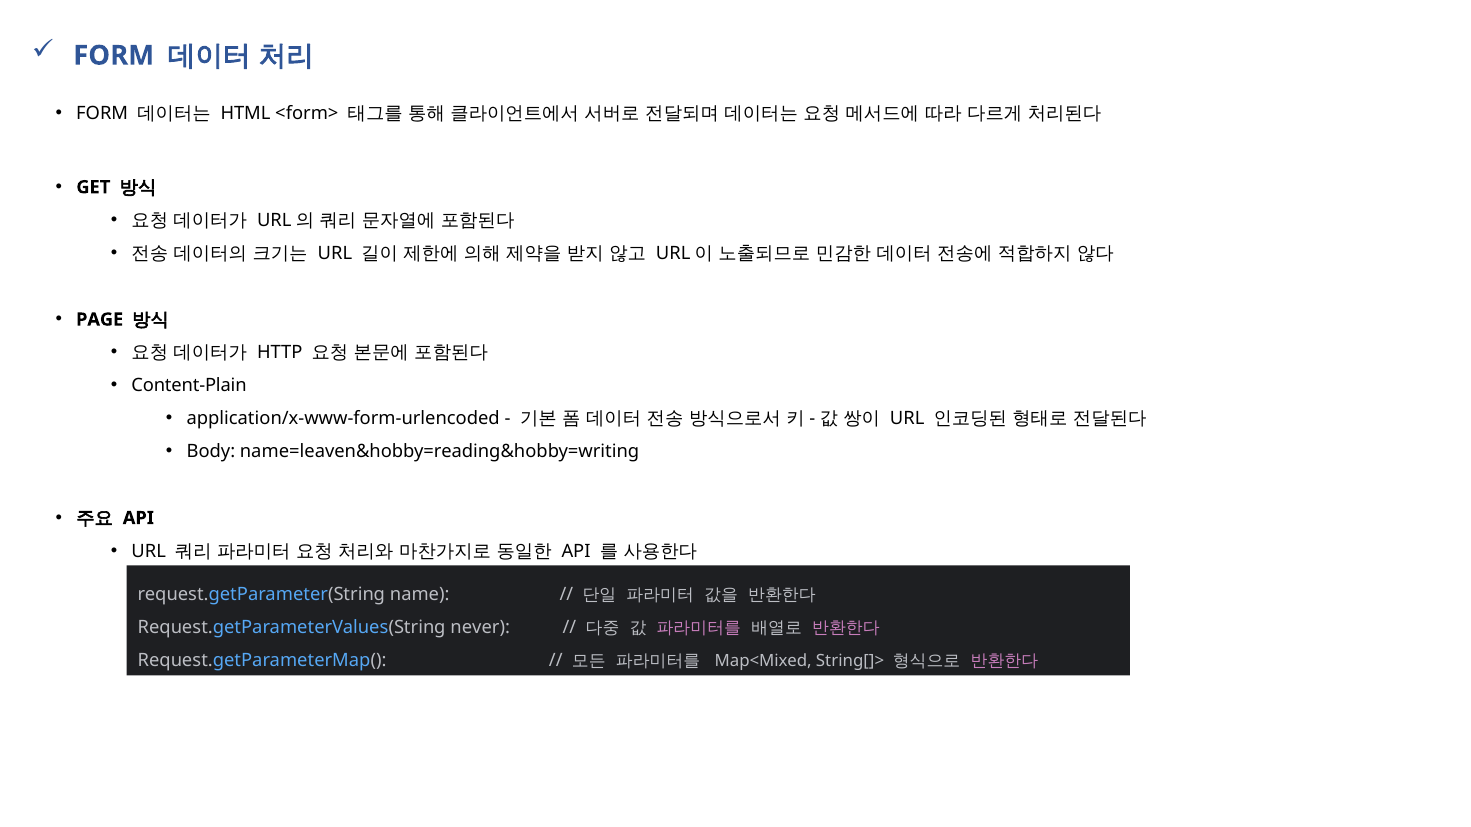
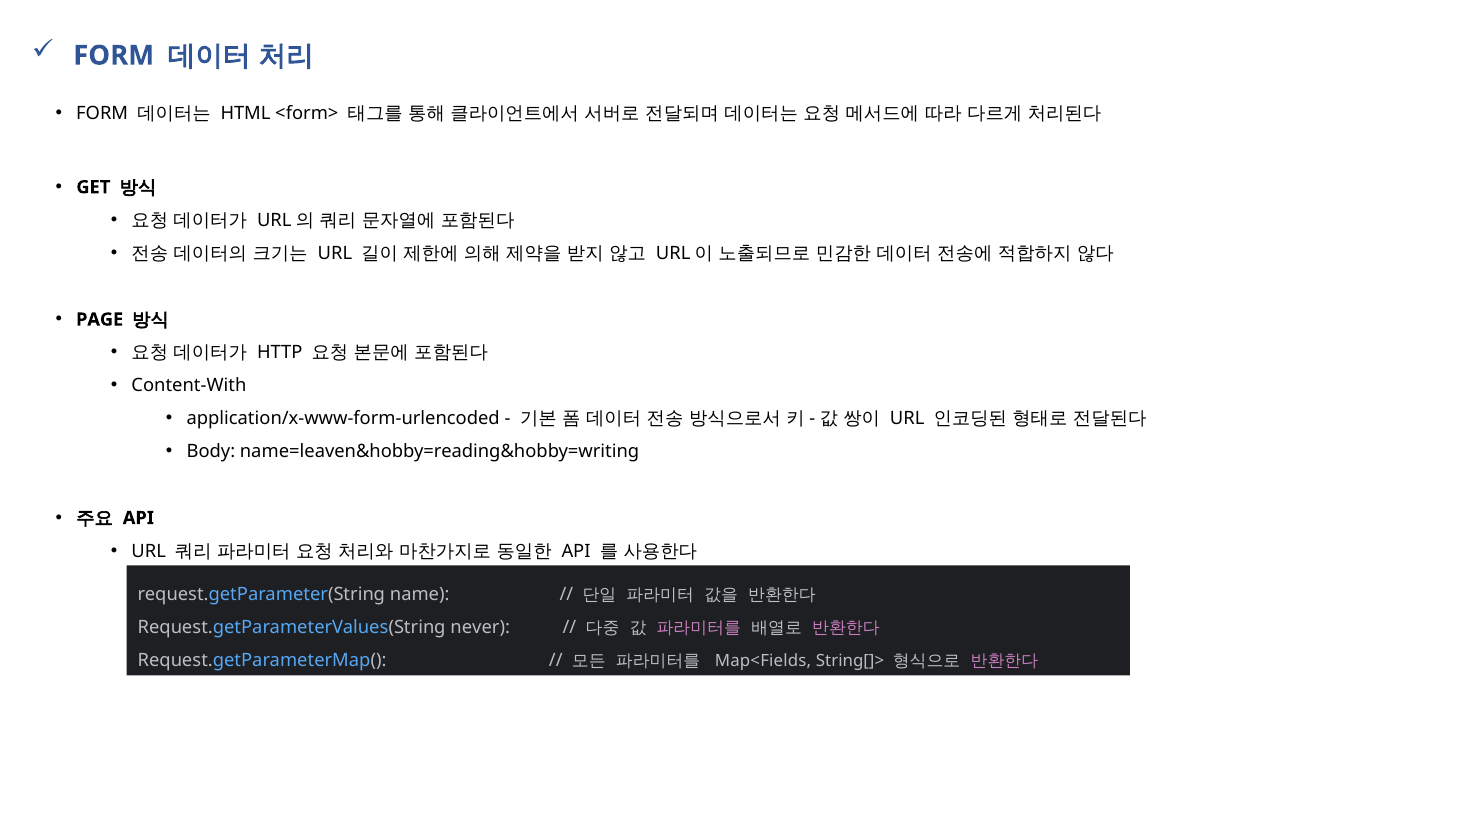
Content-Plain: Content-Plain -> Content-With
Map<Mixed: Map<Mixed -> Map<Fields
